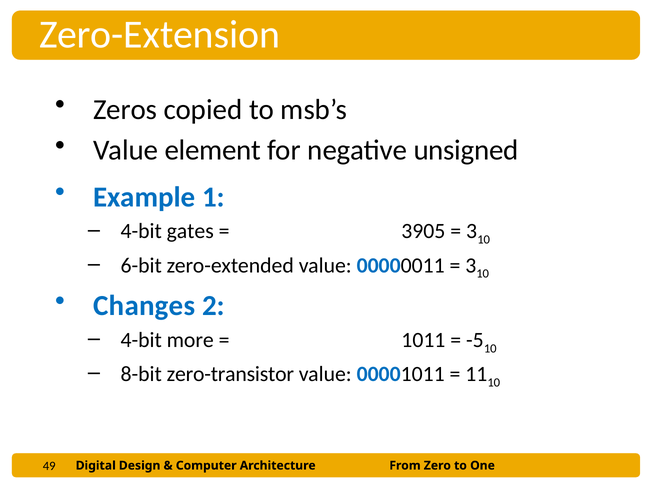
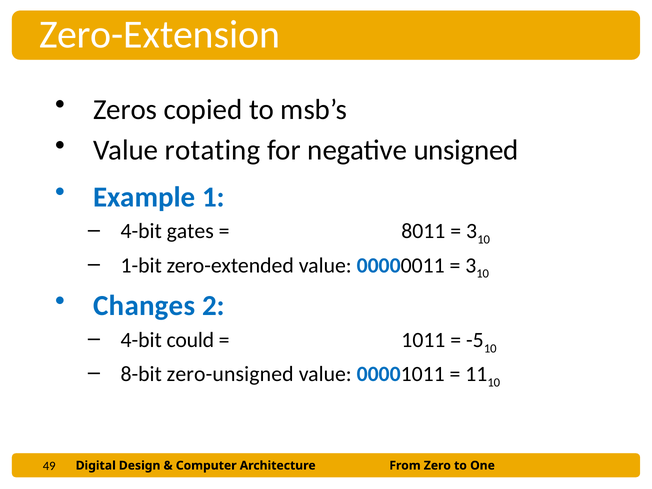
element: element -> rotating
3905: 3905 -> 8011
6-bit: 6-bit -> 1-bit
more: more -> could
zero-transistor: zero-transistor -> zero-unsigned
